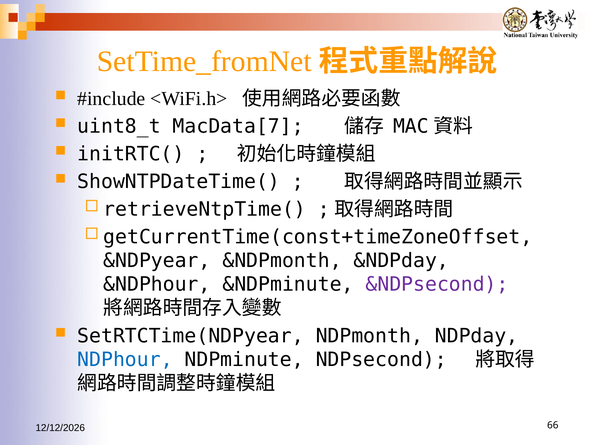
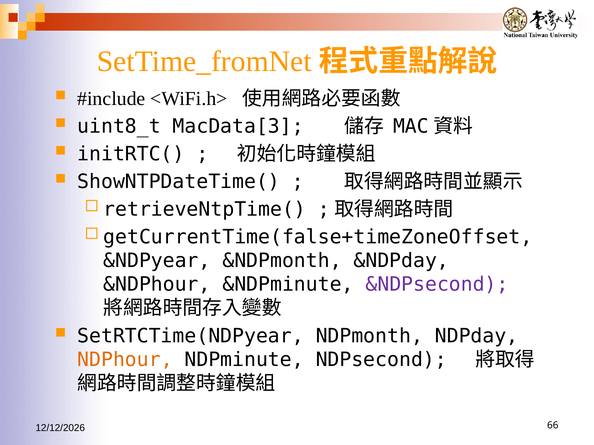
MacData[7: MacData[7 -> MacData[3
getCurrentTime(const+timeZoneOffset: getCurrentTime(const+timeZoneOffset -> getCurrentTime(false+timeZoneOffset
NDPhour colour: blue -> orange
